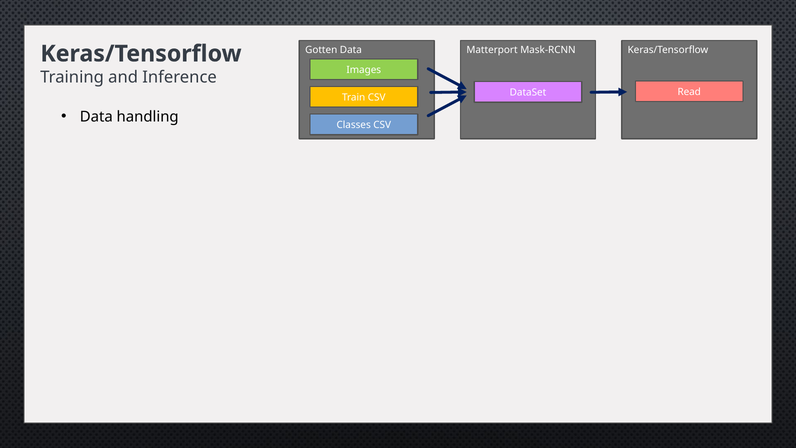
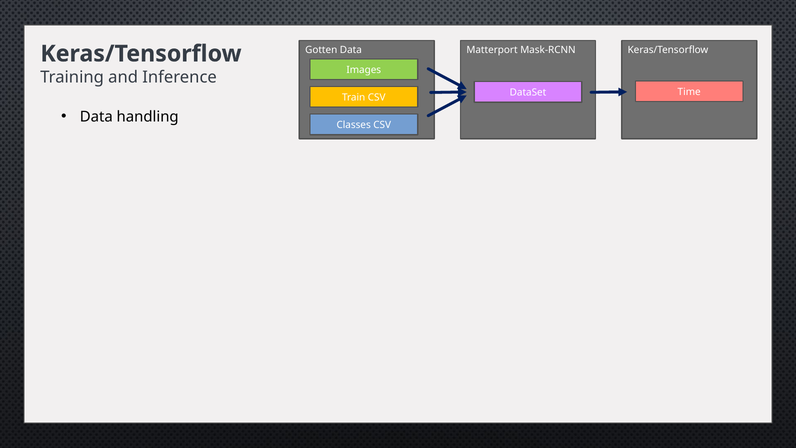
Read: Read -> Time
